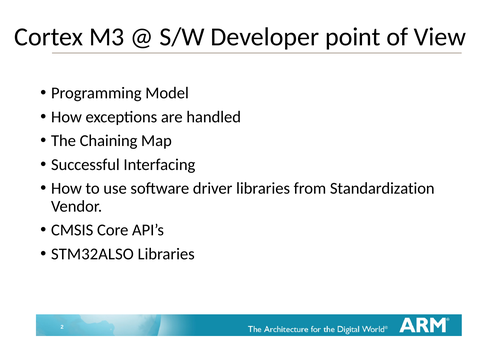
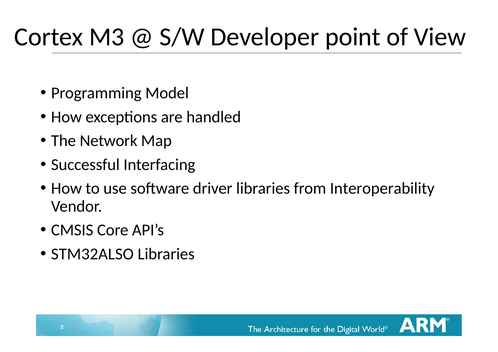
Chaining: Chaining -> Network
Standardization: Standardization -> Interoperability
